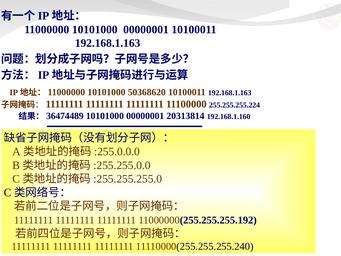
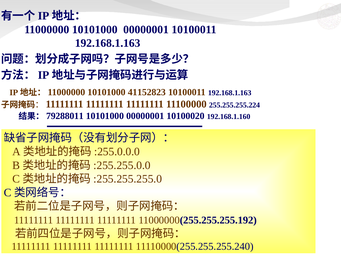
50368620: 50368620 -> 41152823
36474489: 36474489 -> 79288011
20313814: 20313814 -> 10100020
